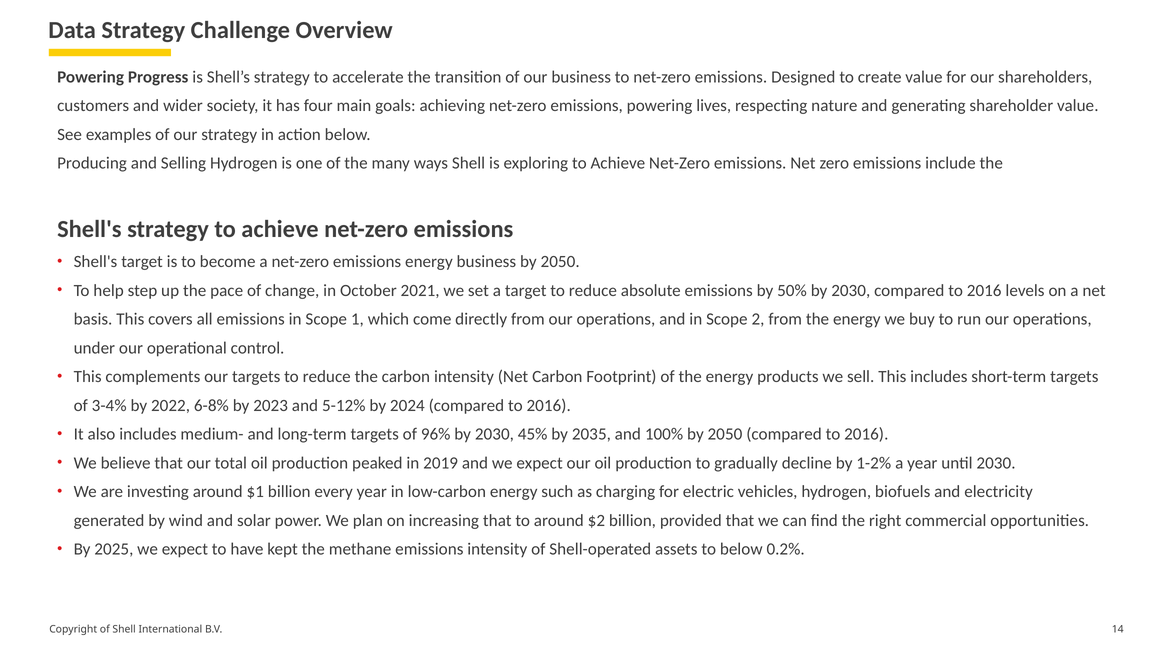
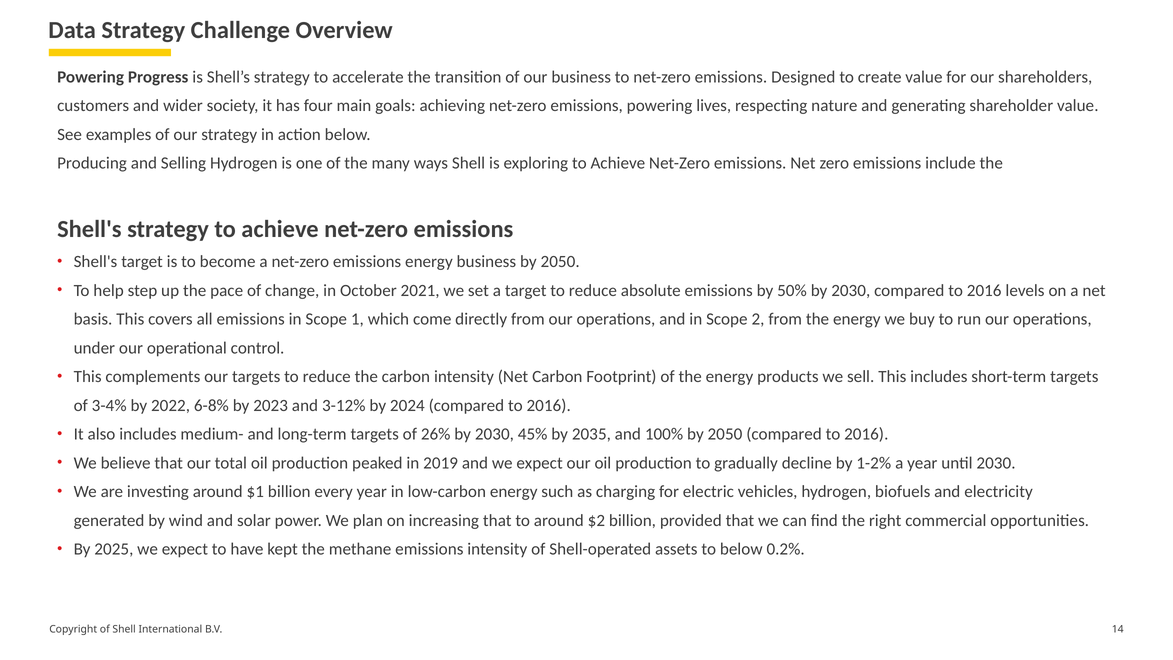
5-12%: 5-12% -> 3-12%
96%: 96% -> 26%
